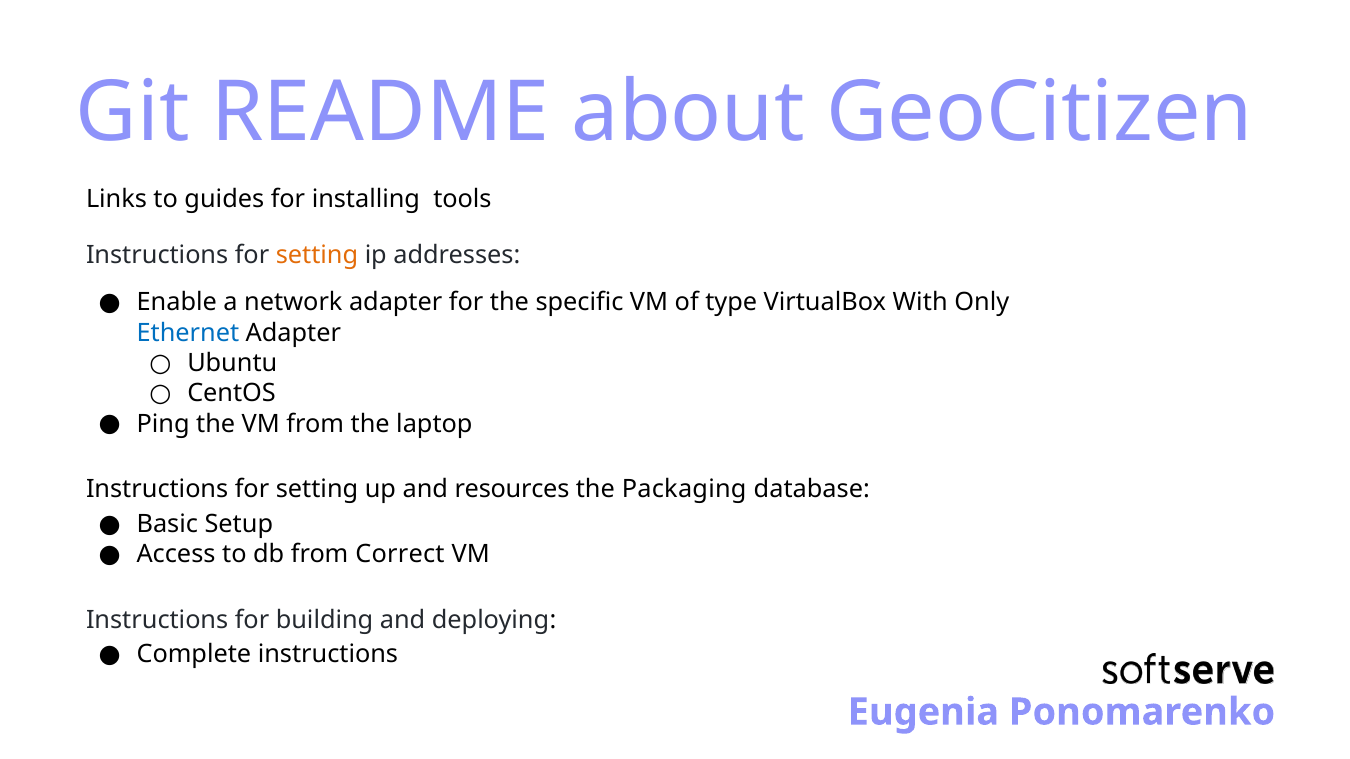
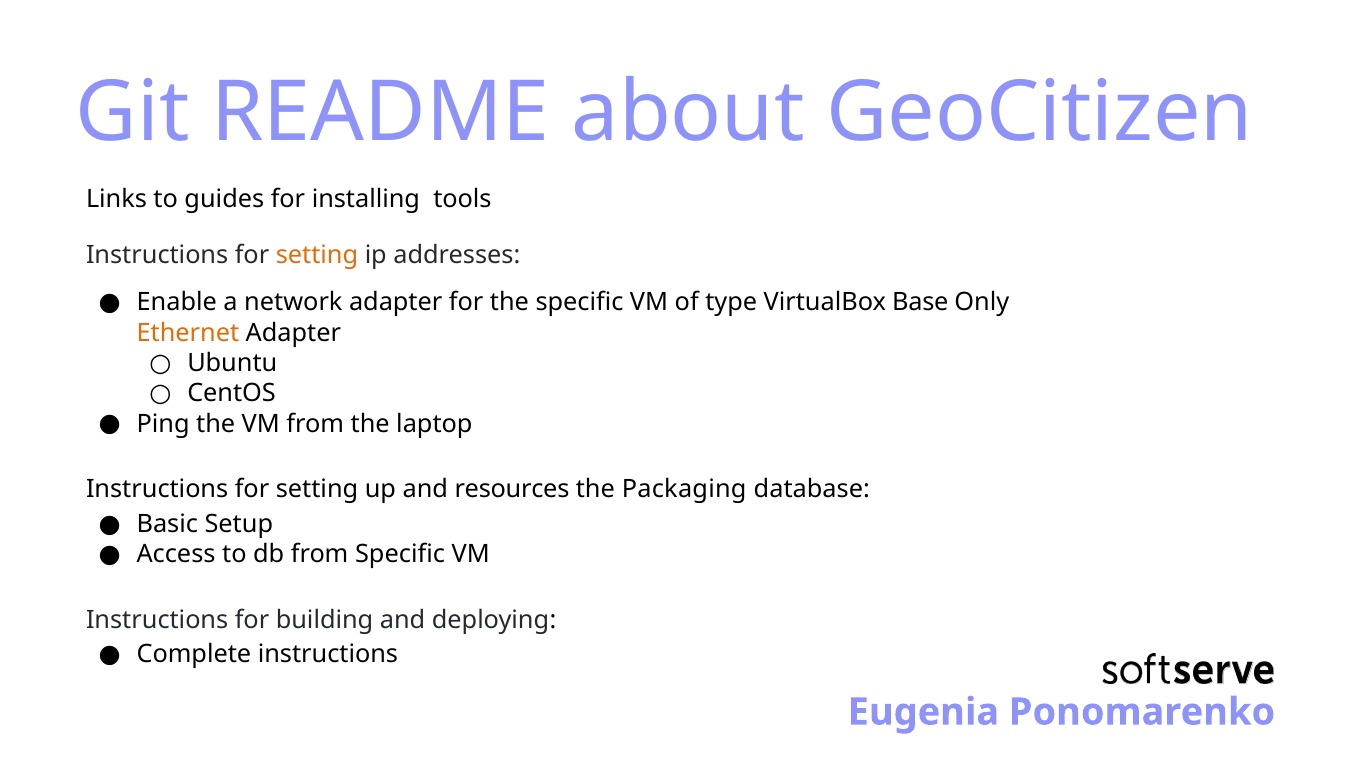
With: With -> Base
Ethernet colour: blue -> orange
from Correct: Correct -> Specific
